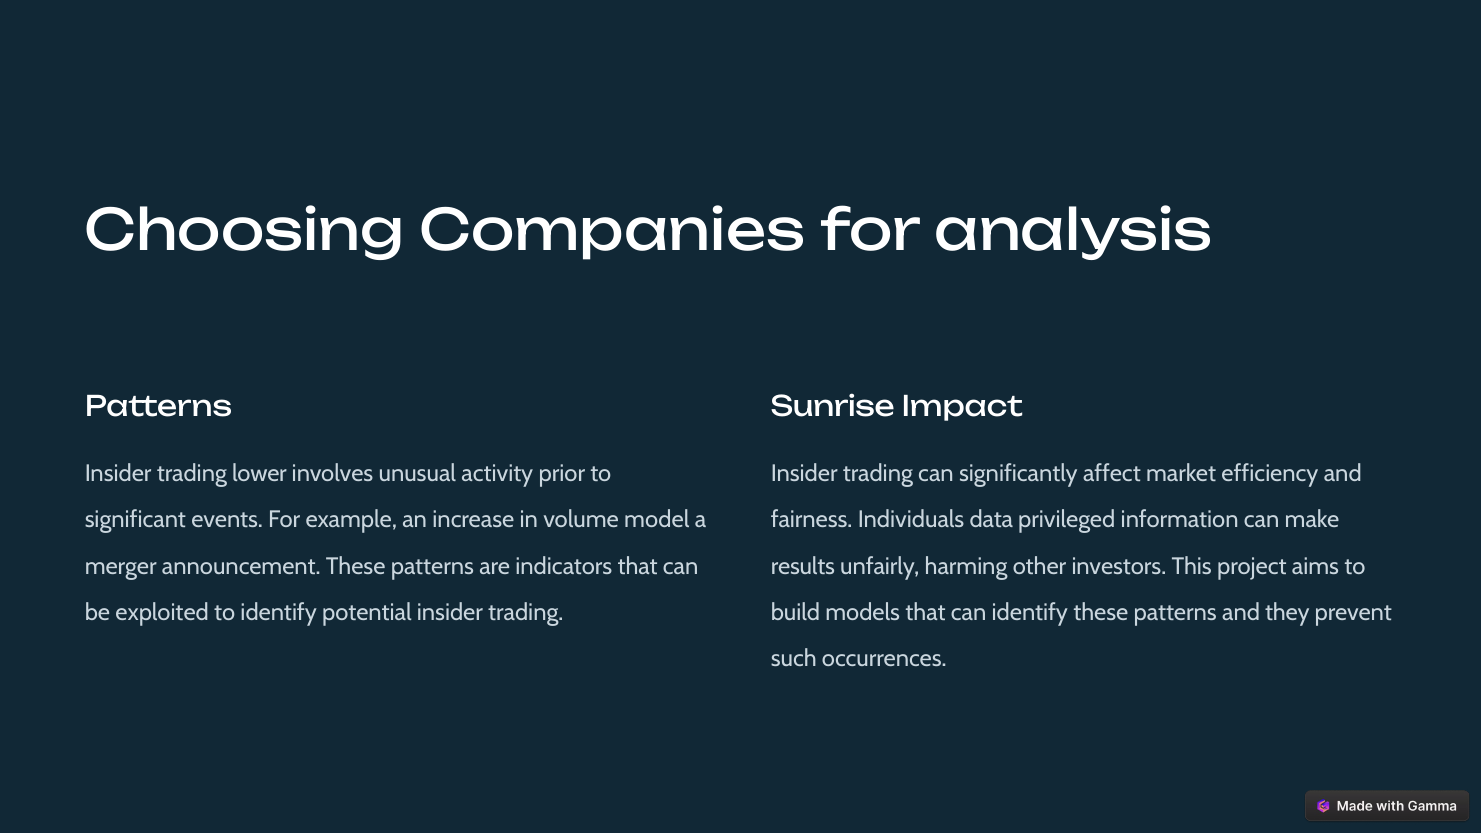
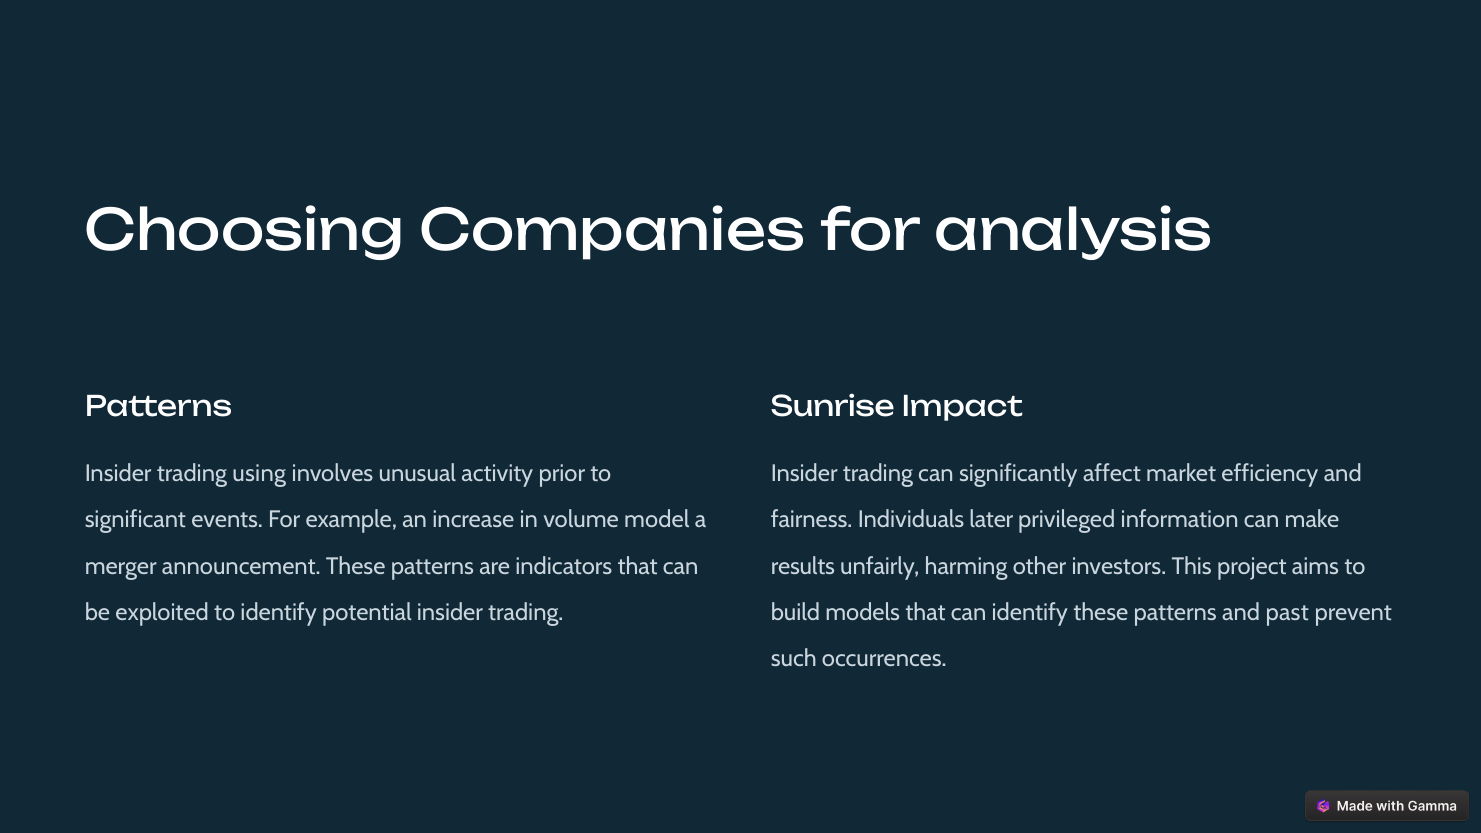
lower: lower -> using
data: data -> later
they: they -> past
